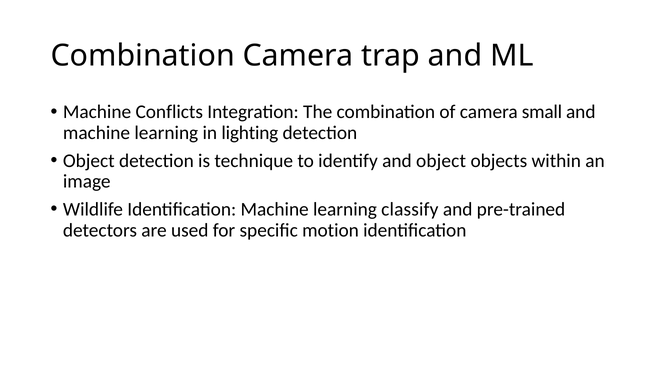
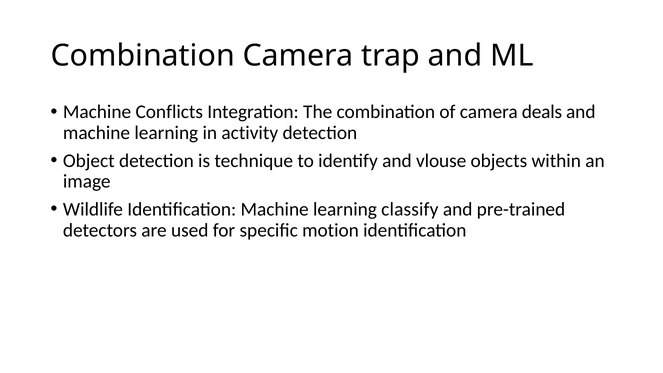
small: small -> deals
lighting: lighting -> activity
and object: object -> vlouse
